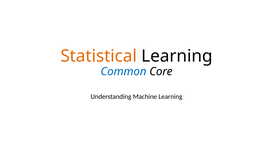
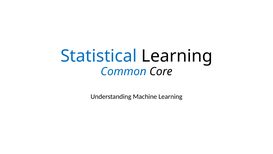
Statistical colour: orange -> blue
